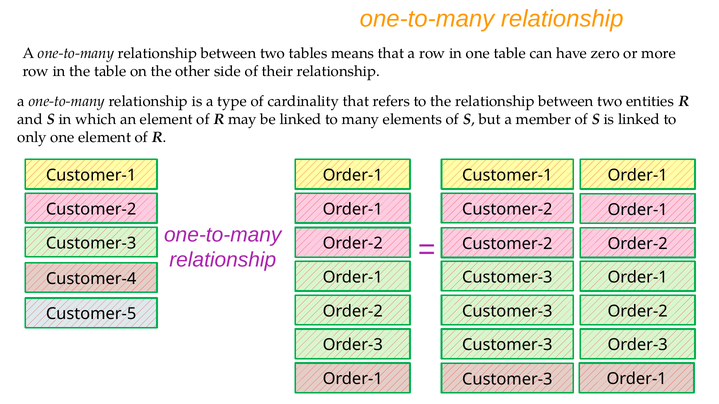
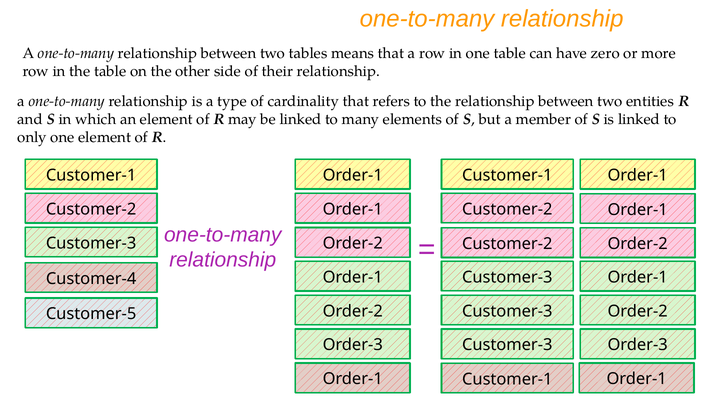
Customer-3 at (507, 380): Customer-3 -> Customer-1
